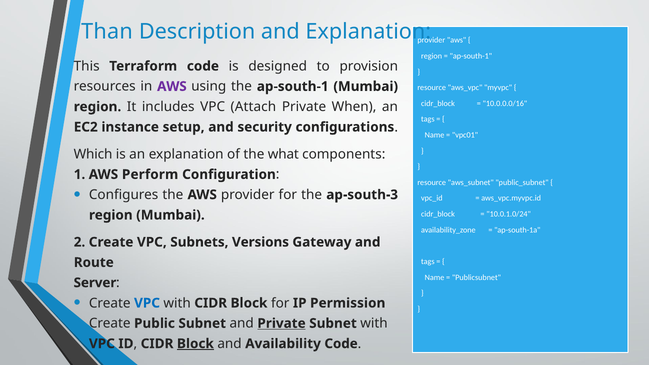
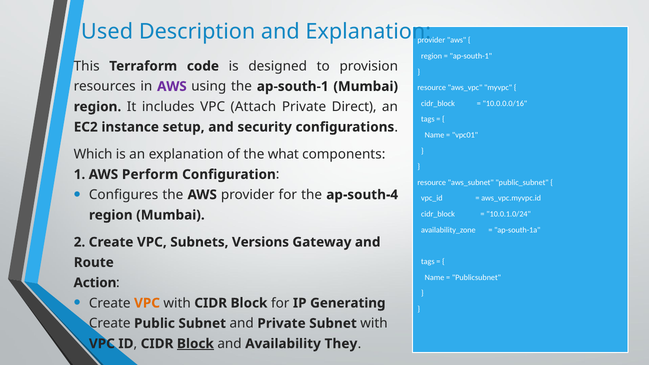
Than: Than -> Used
When: When -> Direct
ap-south-3: ap-south-3 -> ap-south-4
Server: Server -> Action
VPC at (147, 303) colour: blue -> orange
Permission: Permission -> Generating
Private at (282, 323) underline: present -> none
Availability Code: Code -> They
